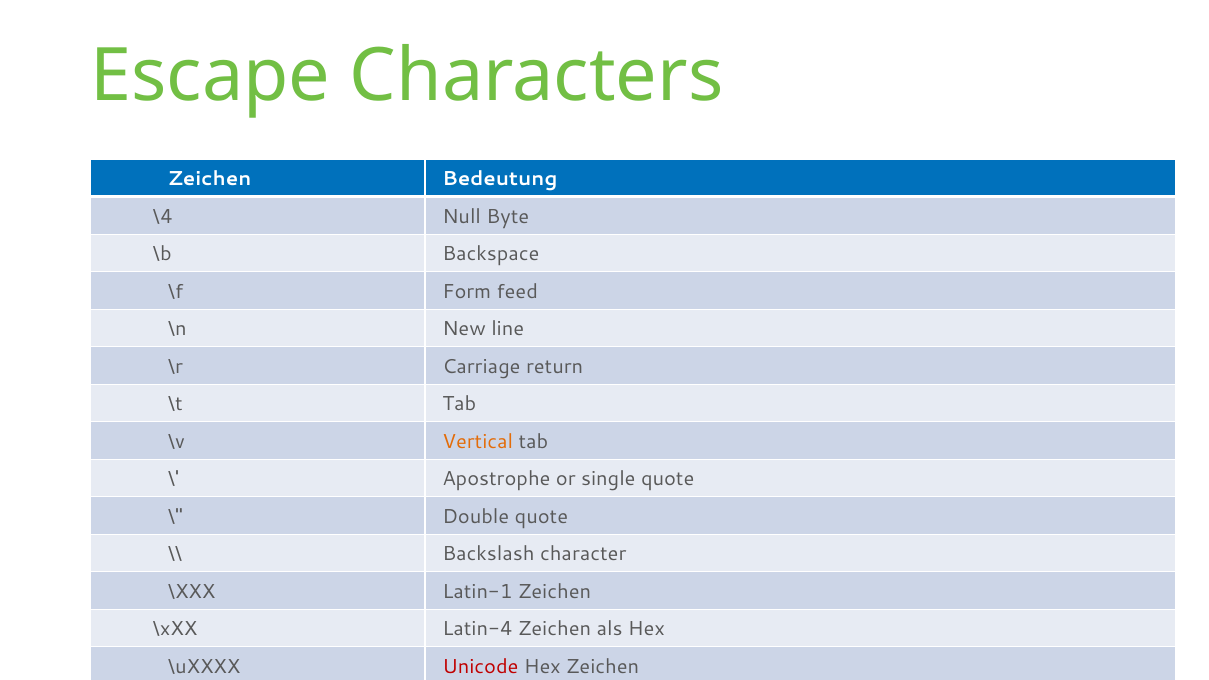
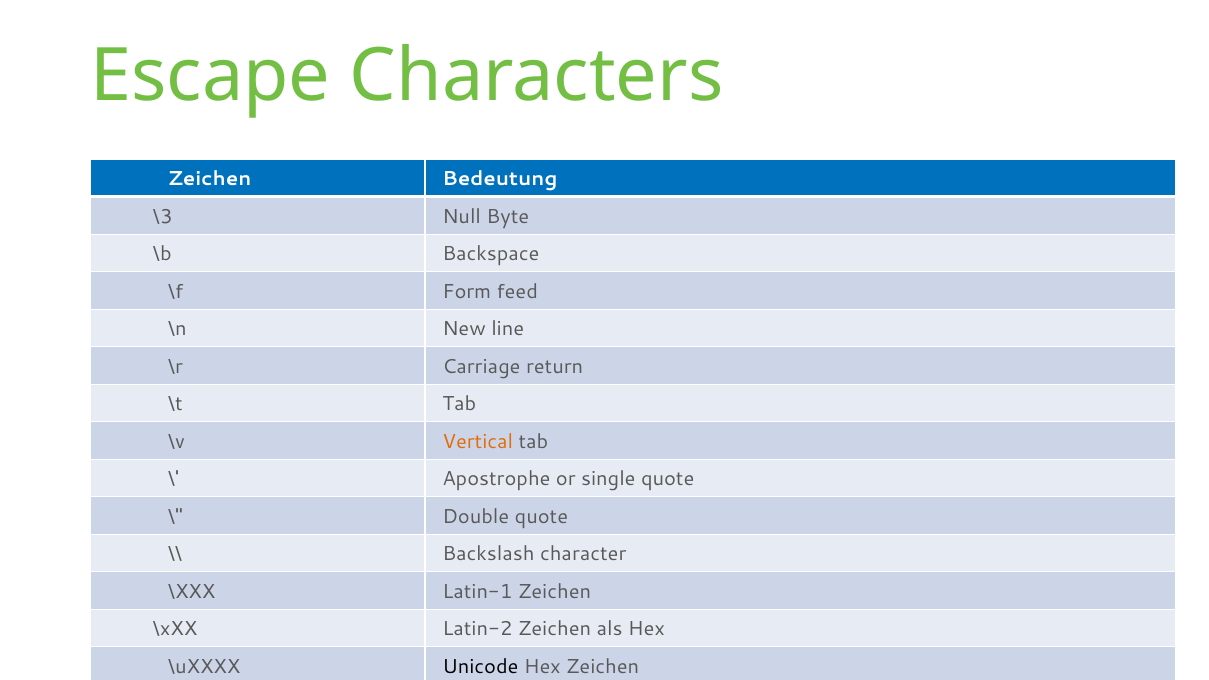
\4: \4 -> \3
Latin-4: Latin-4 -> Latin-2
Unicode colour: red -> black
